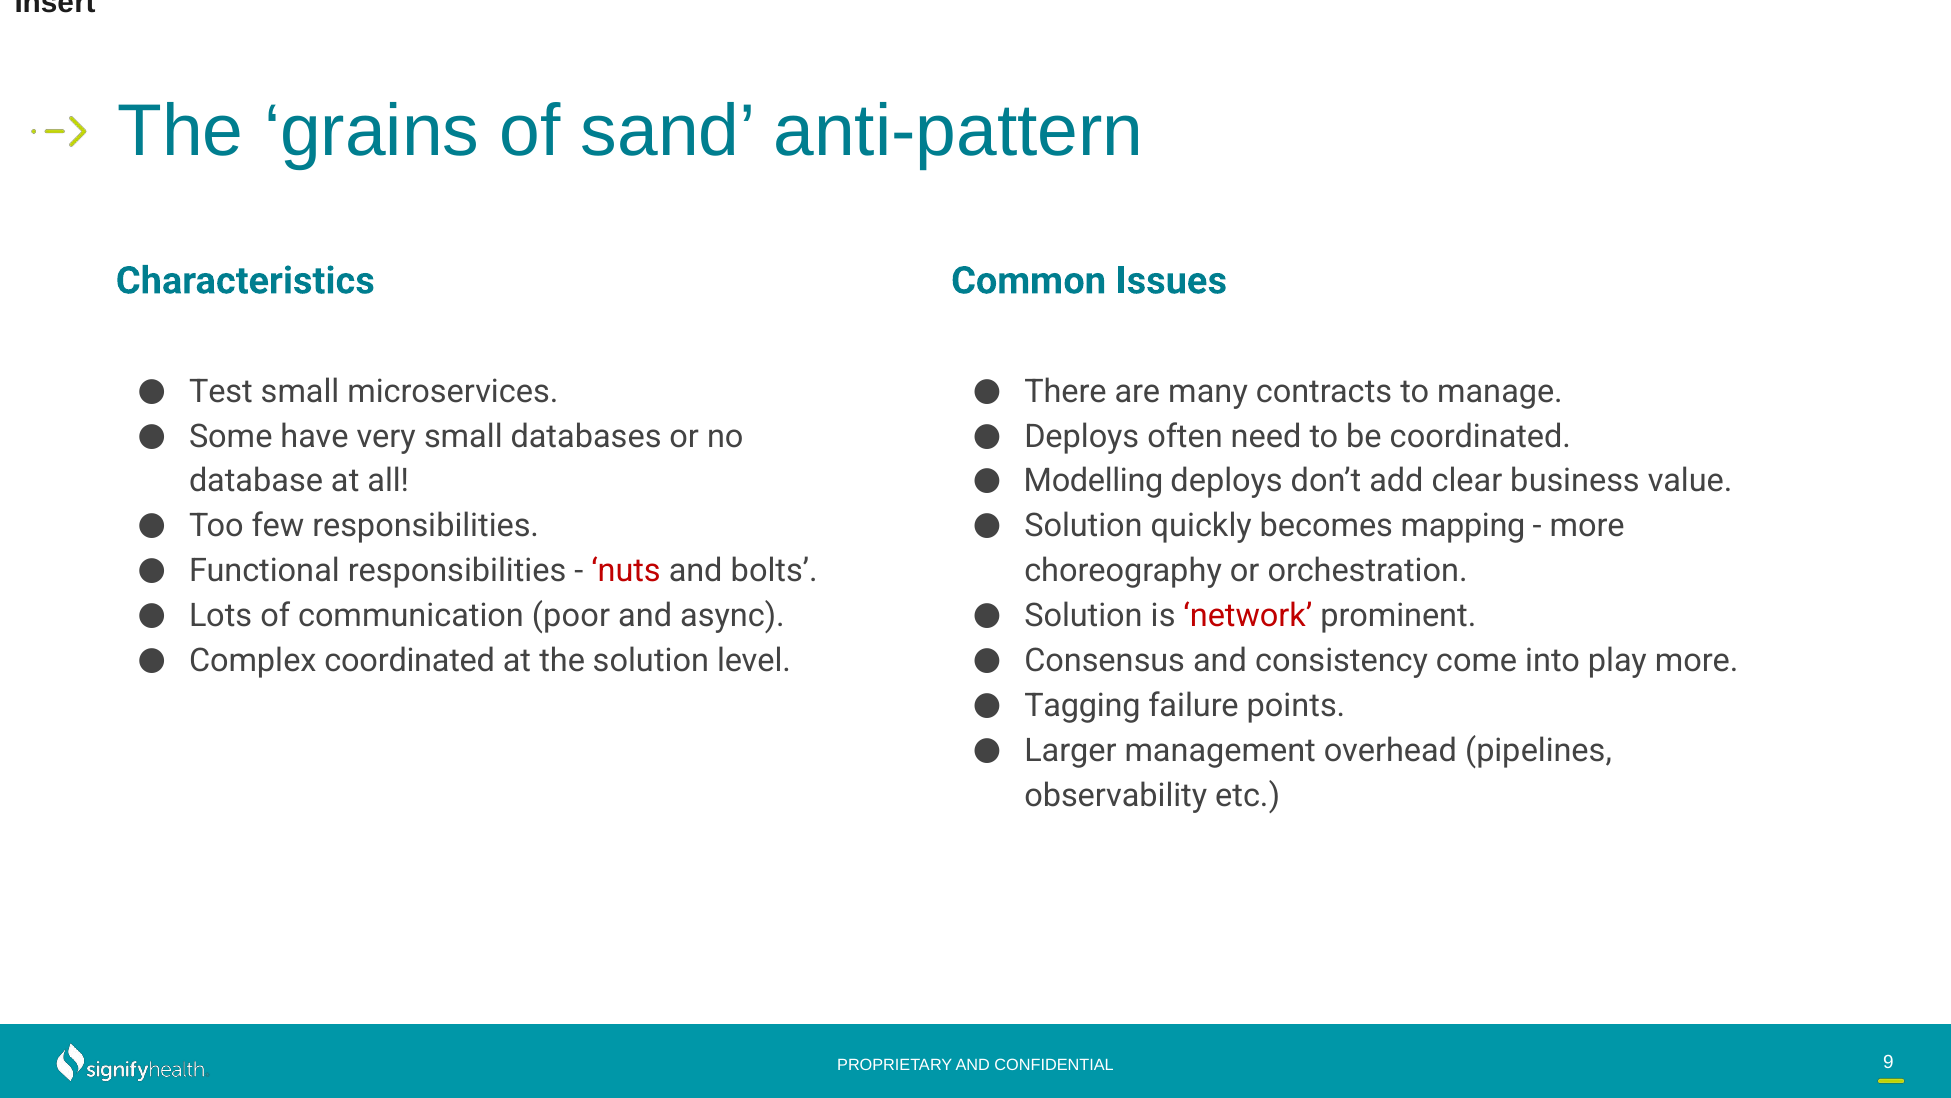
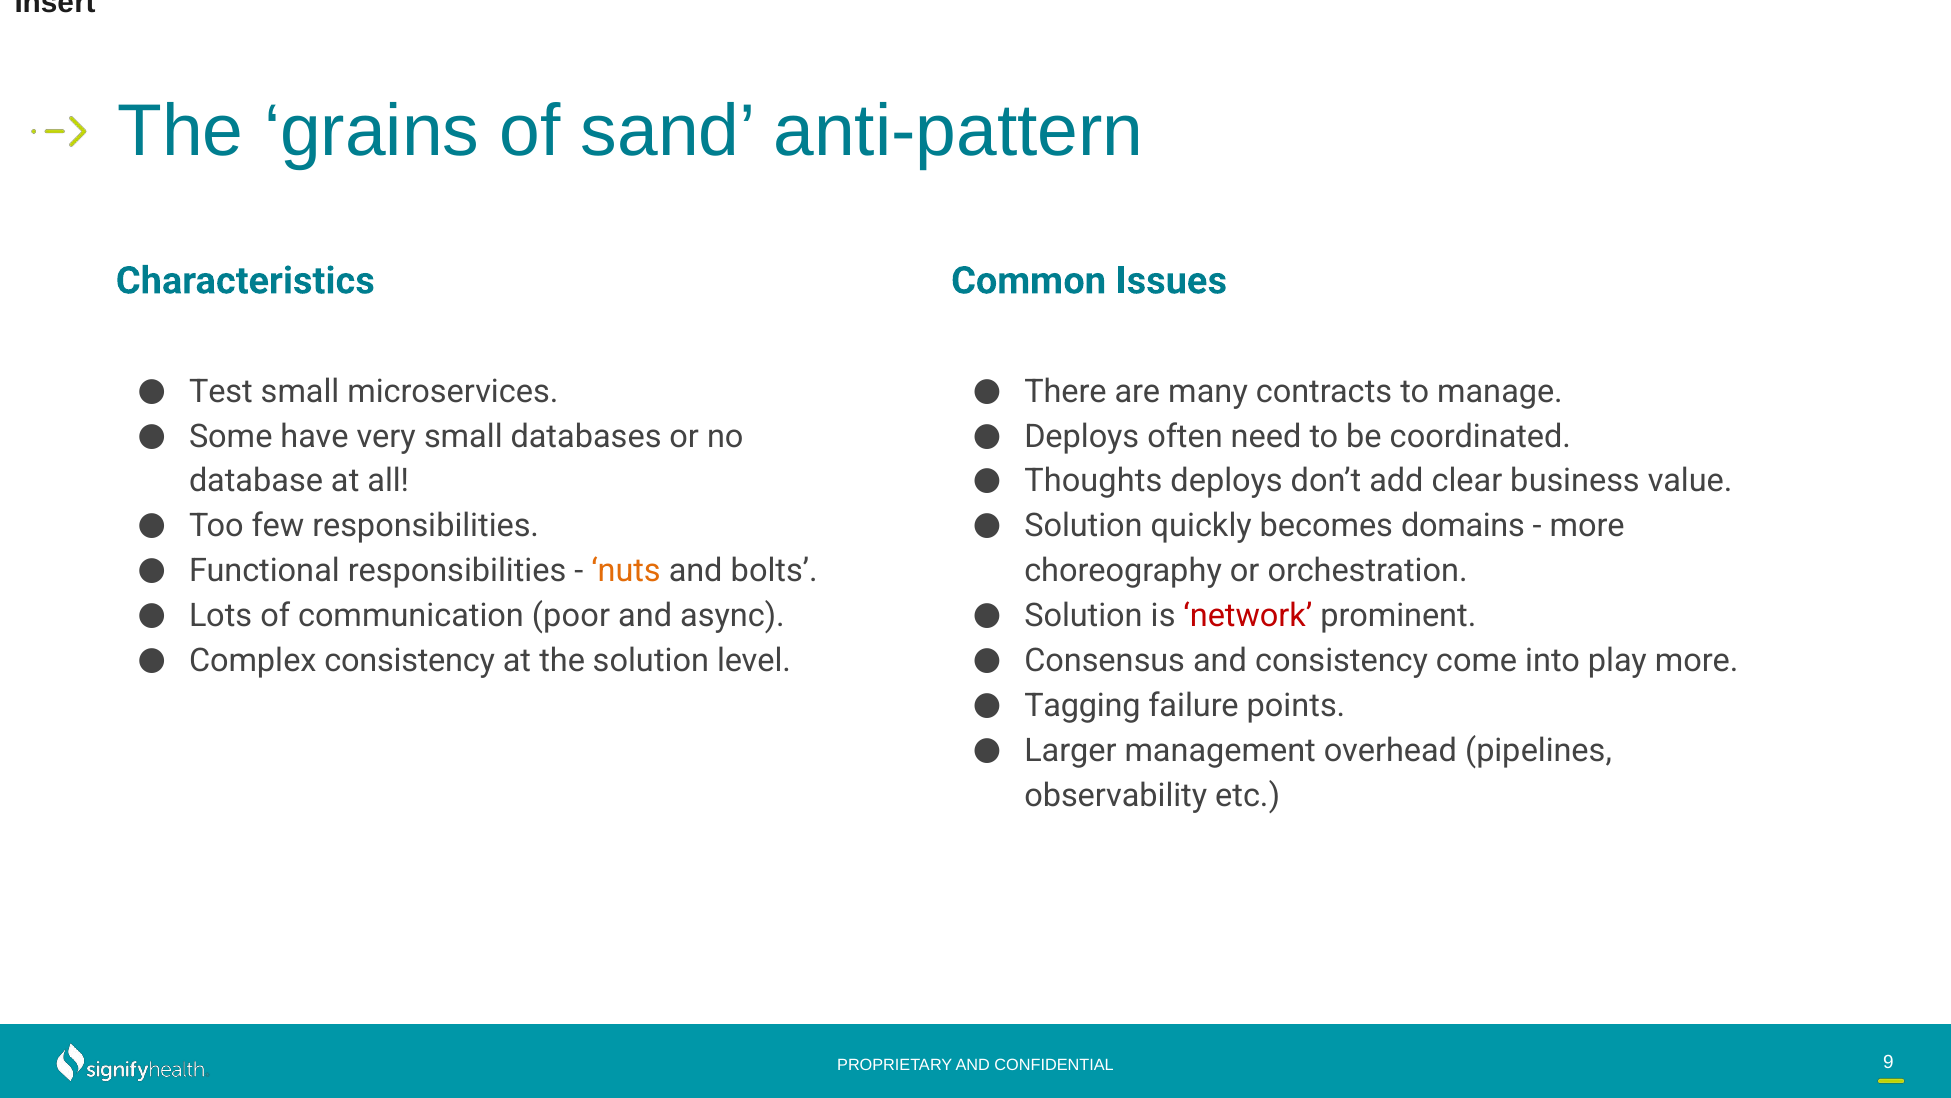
Modelling: Modelling -> Thoughts
mapping: mapping -> domains
nuts colour: red -> orange
Complex coordinated: coordinated -> consistency
